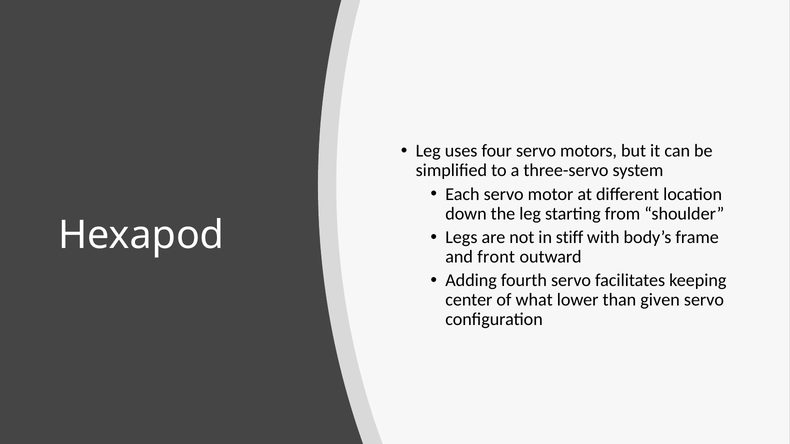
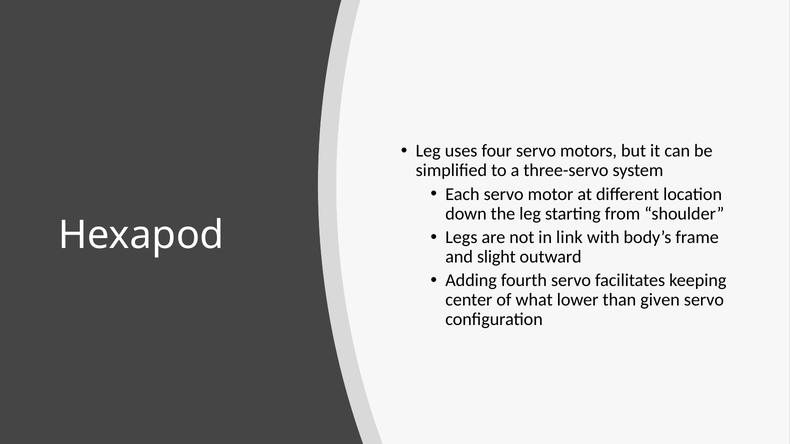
stiff: stiff -> link
front: front -> slight
